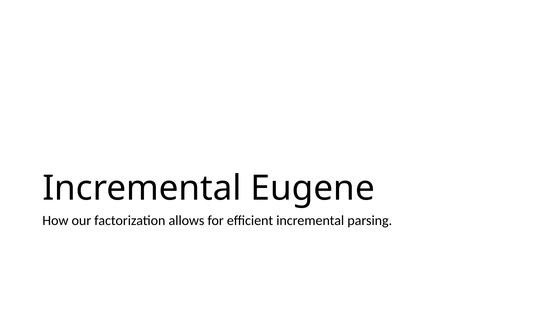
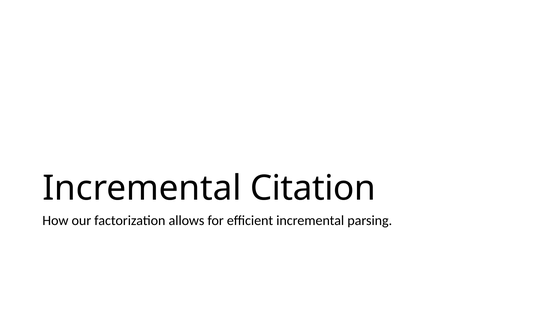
Eugene: Eugene -> Citation
